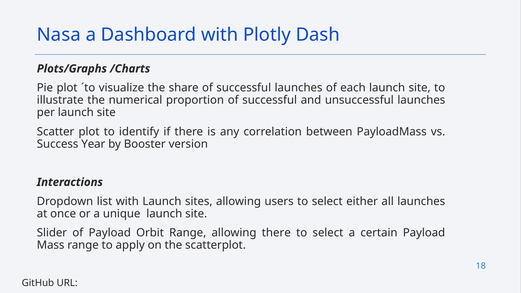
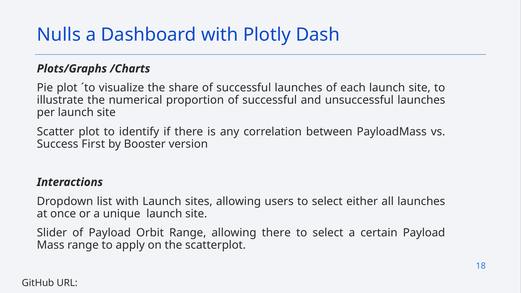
Nasa: Nasa -> Nulls
Year: Year -> First
